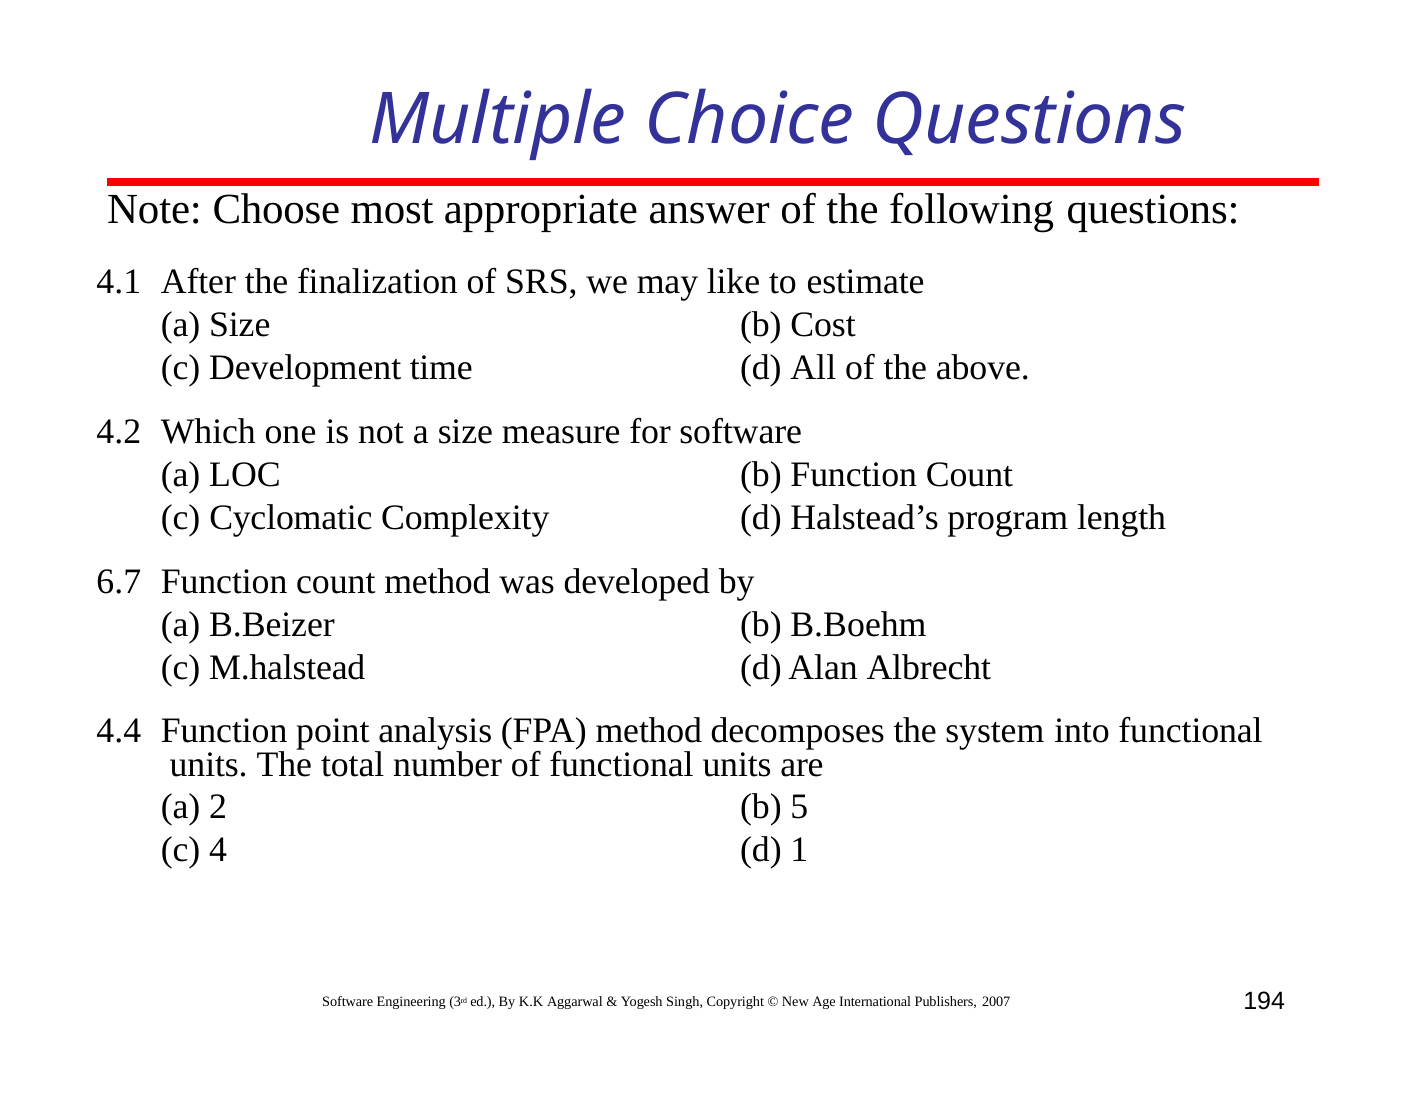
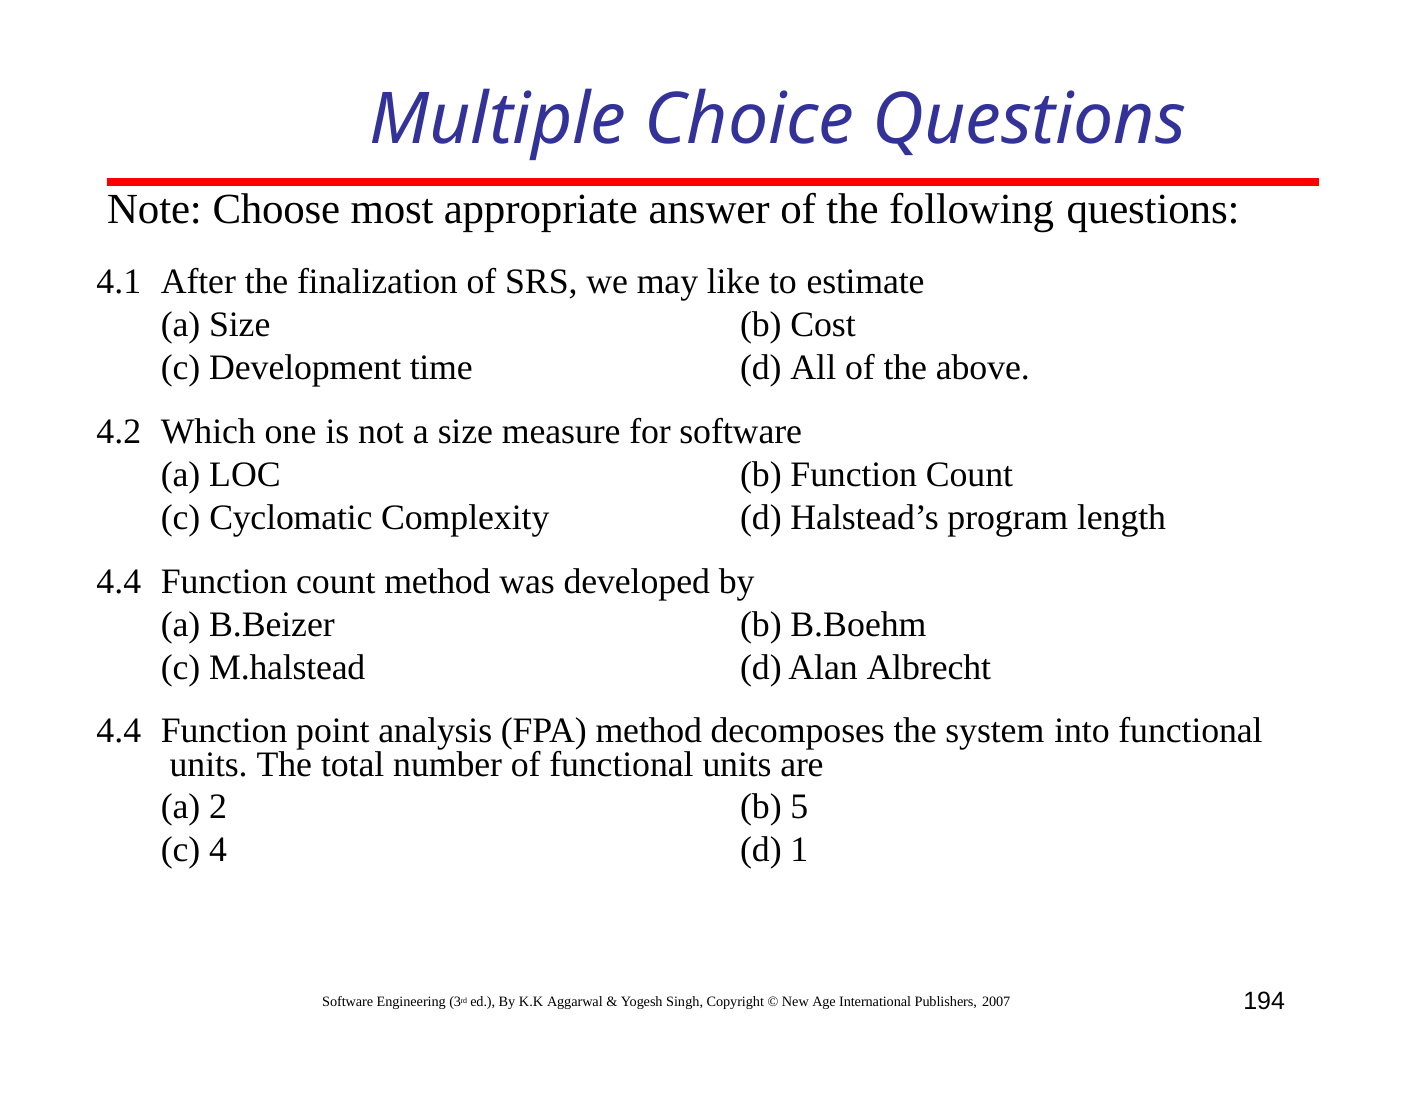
6.7 at (119, 582): 6.7 -> 4.4
